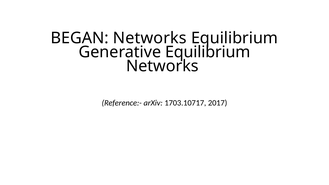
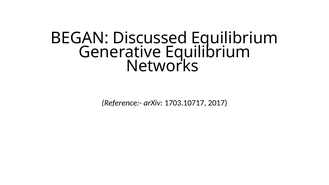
BEGAN Networks: Networks -> Discussed
